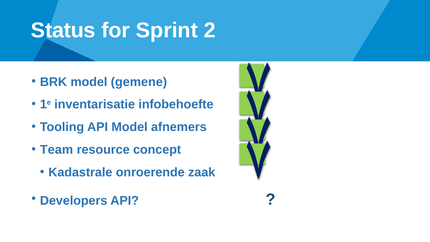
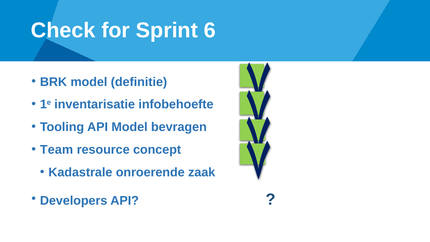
Status: Status -> Check
2: 2 -> 6
gemene: gemene -> definitie
afnemers: afnemers -> bevragen
